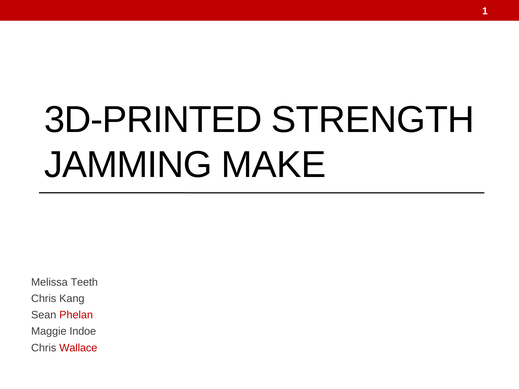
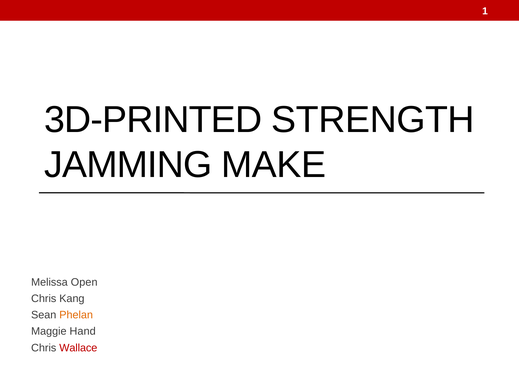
Teeth: Teeth -> Open
Phelan colour: red -> orange
Indoe: Indoe -> Hand
